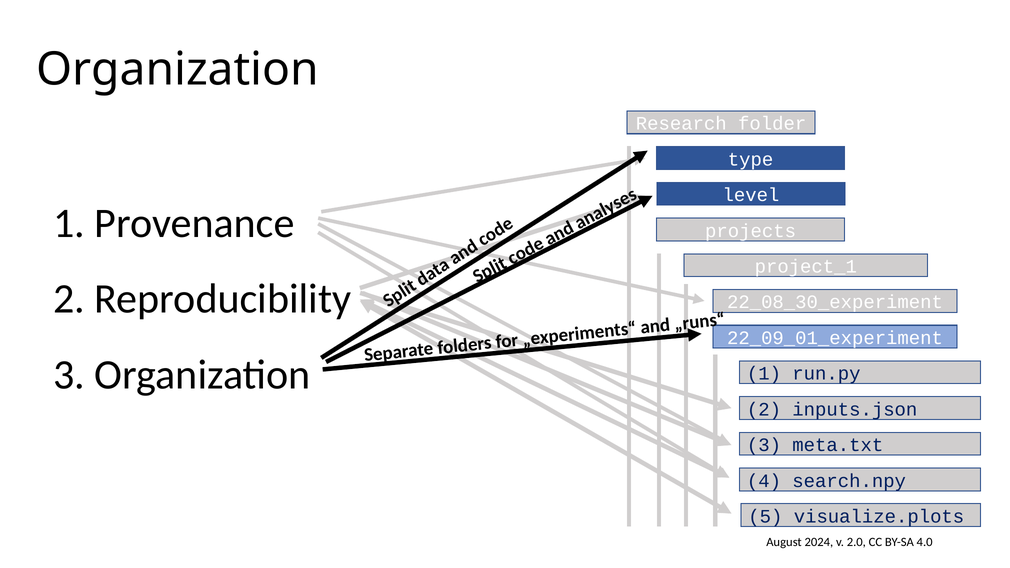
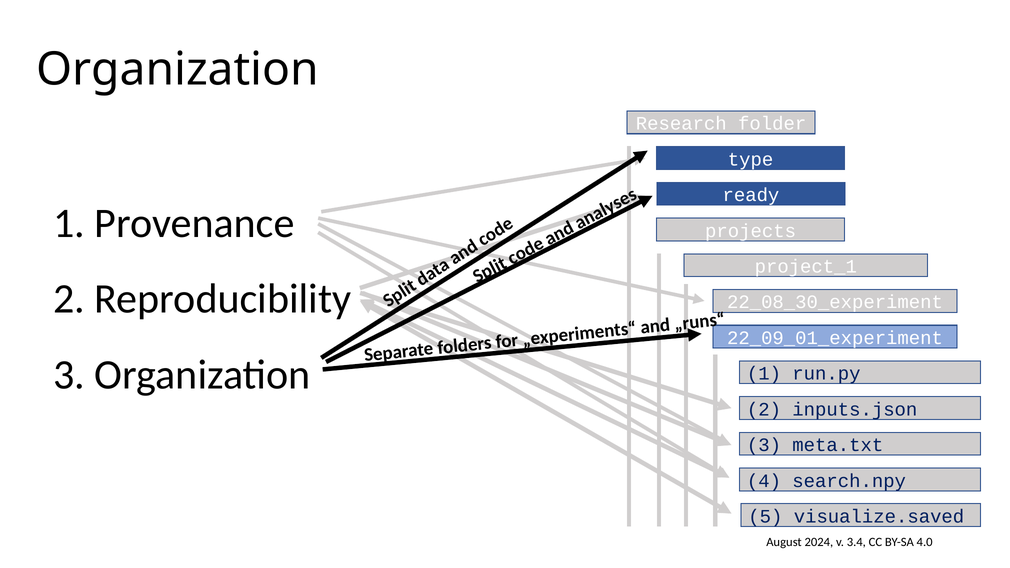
level: level -> ready
visualize.plots: visualize.plots -> visualize.saved
2.0: 2.0 -> 3.4
